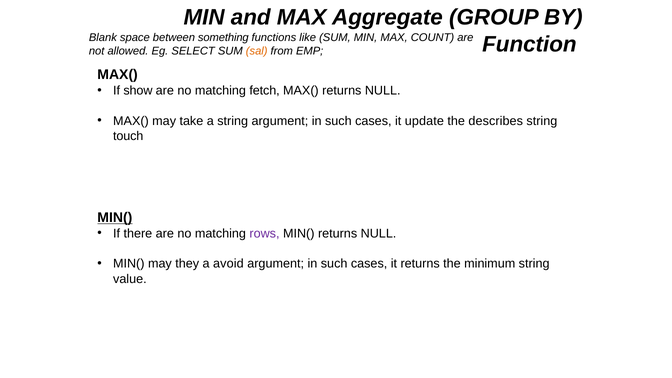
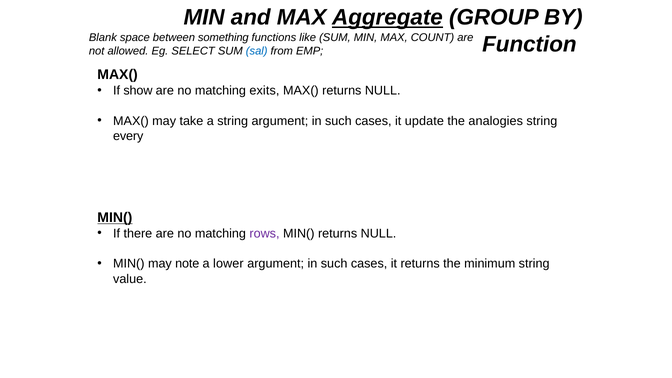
Aggregate underline: none -> present
sal colour: orange -> blue
fetch: fetch -> exits
describes: describes -> analogies
touch: touch -> every
they: they -> note
avoid: avoid -> lower
